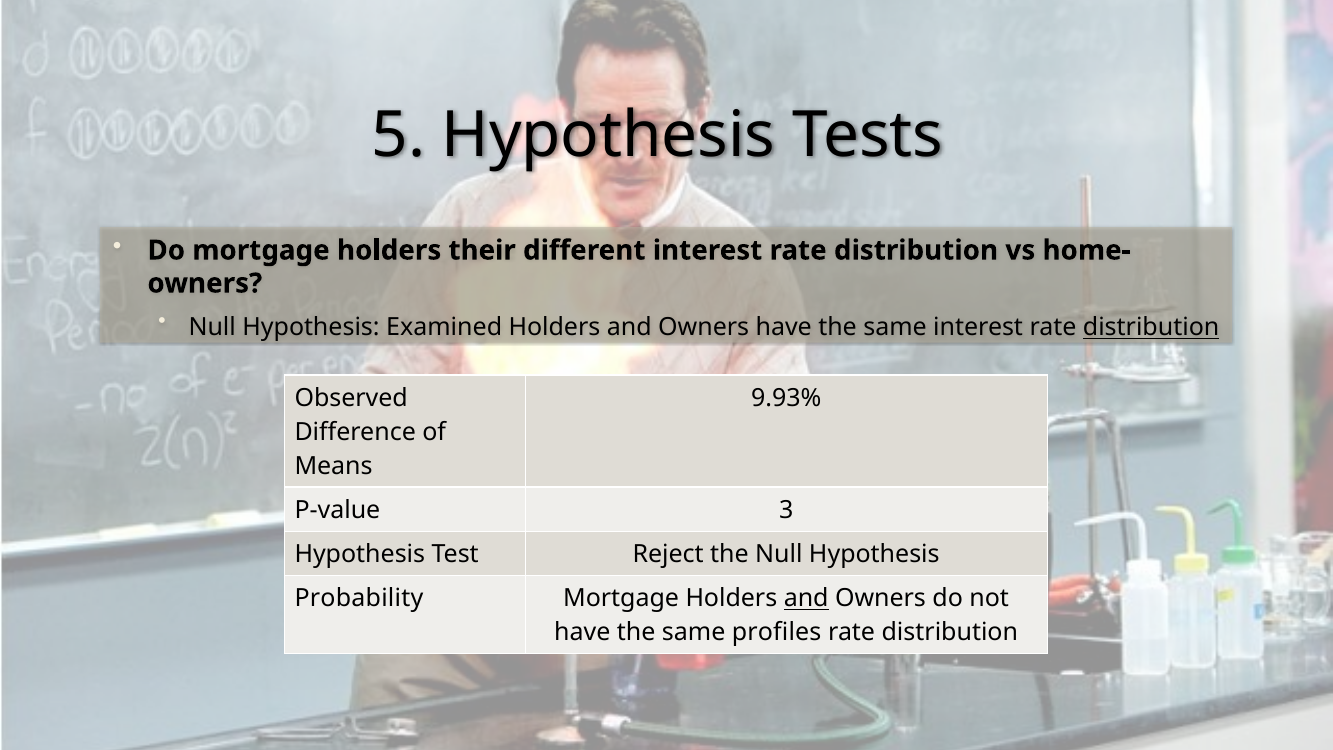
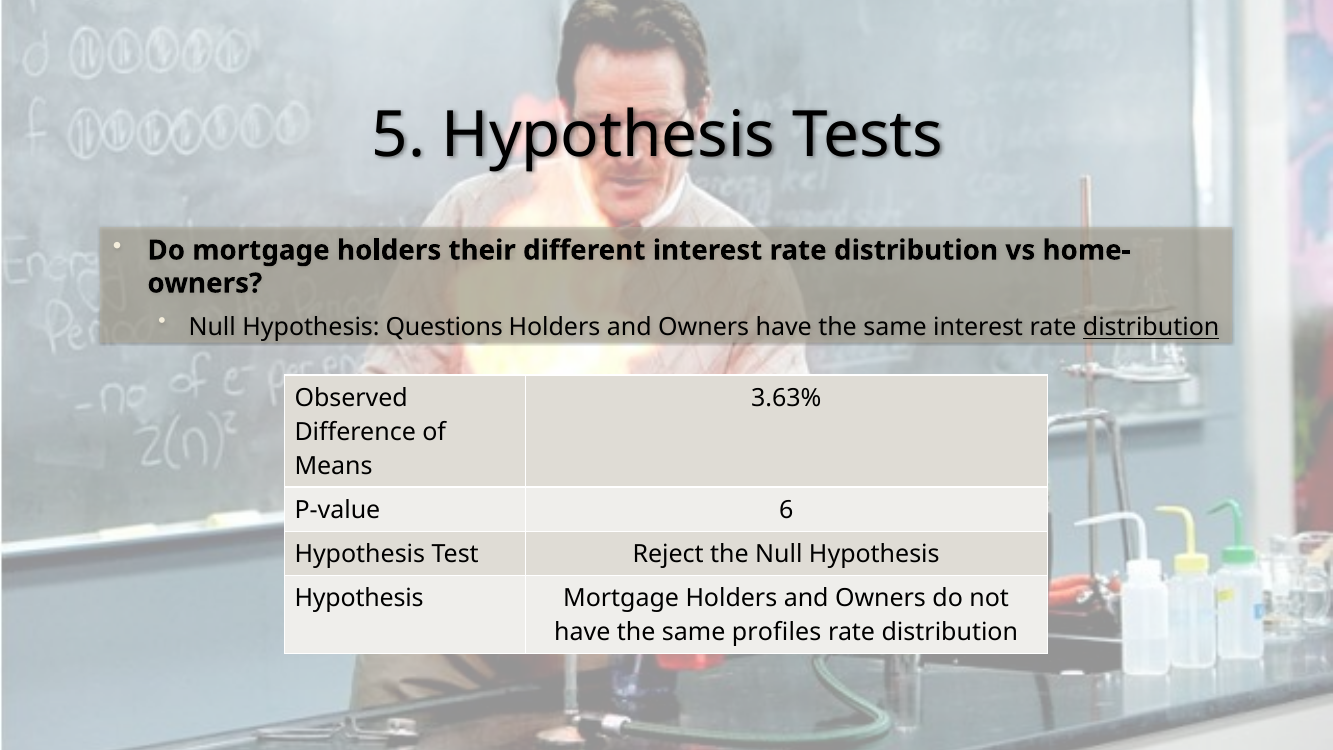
Examined: Examined -> Questions
9.93%: 9.93% -> 3.63%
3: 3 -> 6
Probability at (359, 598): Probability -> Hypothesis
and at (806, 598) underline: present -> none
